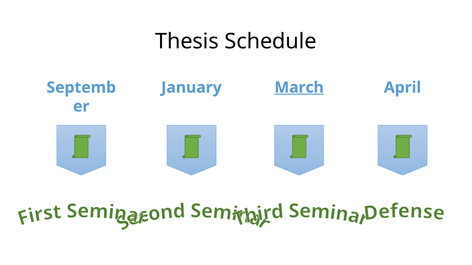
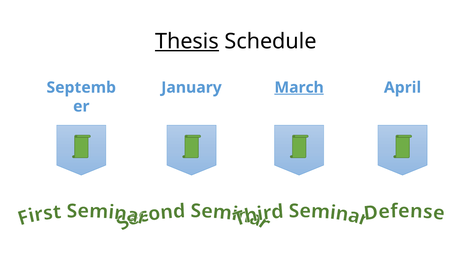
Thesis underline: none -> present
